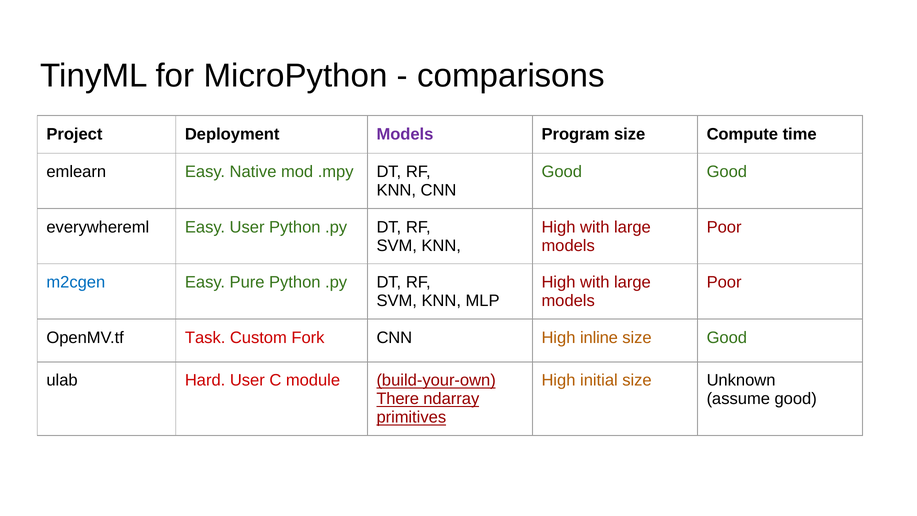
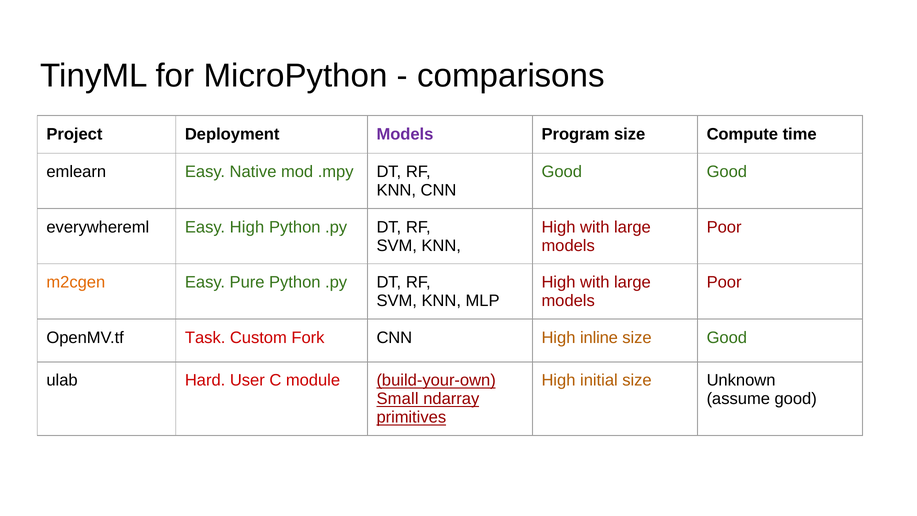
Easy User: User -> High
m2cgen colour: blue -> orange
There: There -> Small
